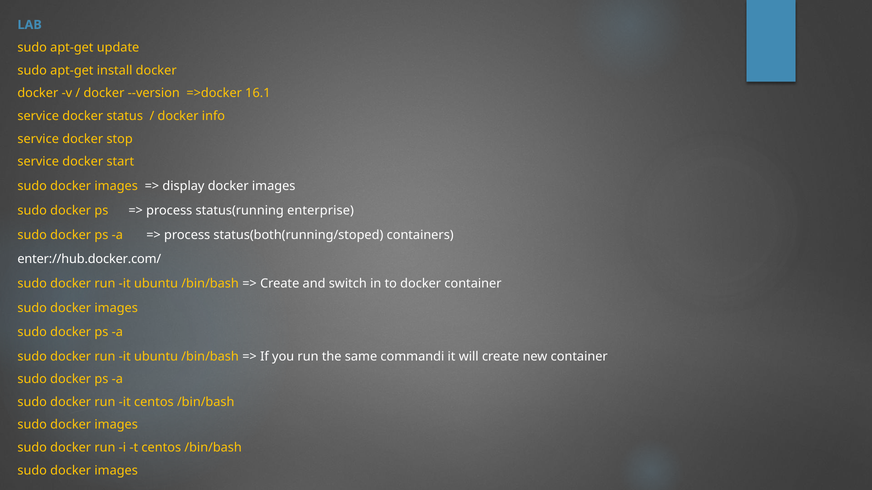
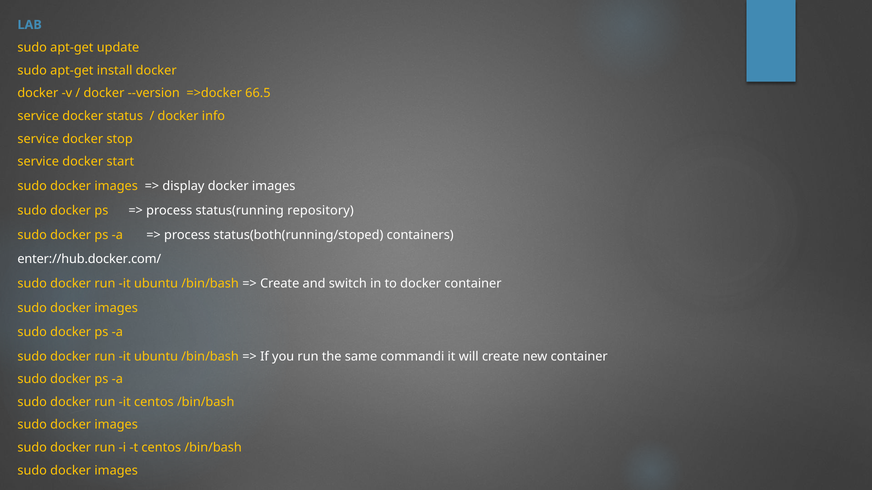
16.1: 16.1 -> 66.5
enterprise: enterprise -> repository
